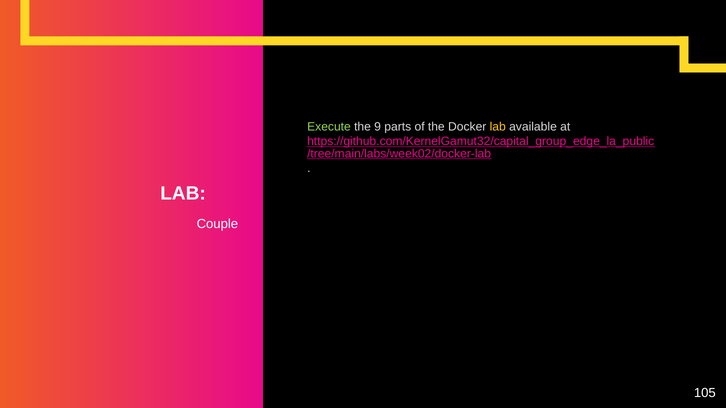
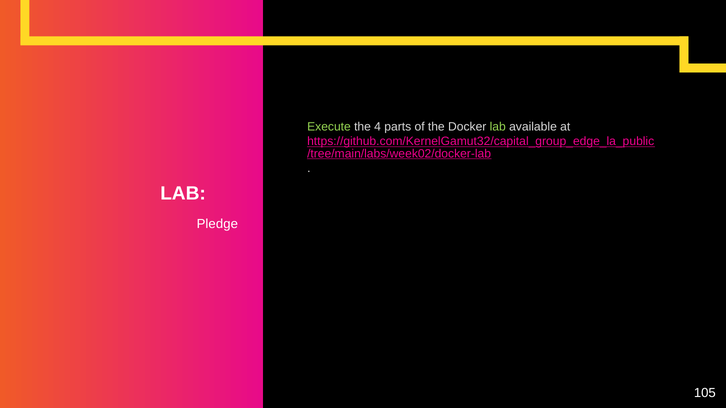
9: 9 -> 4
lab at (498, 127) colour: yellow -> light green
Couple: Couple -> Pledge
